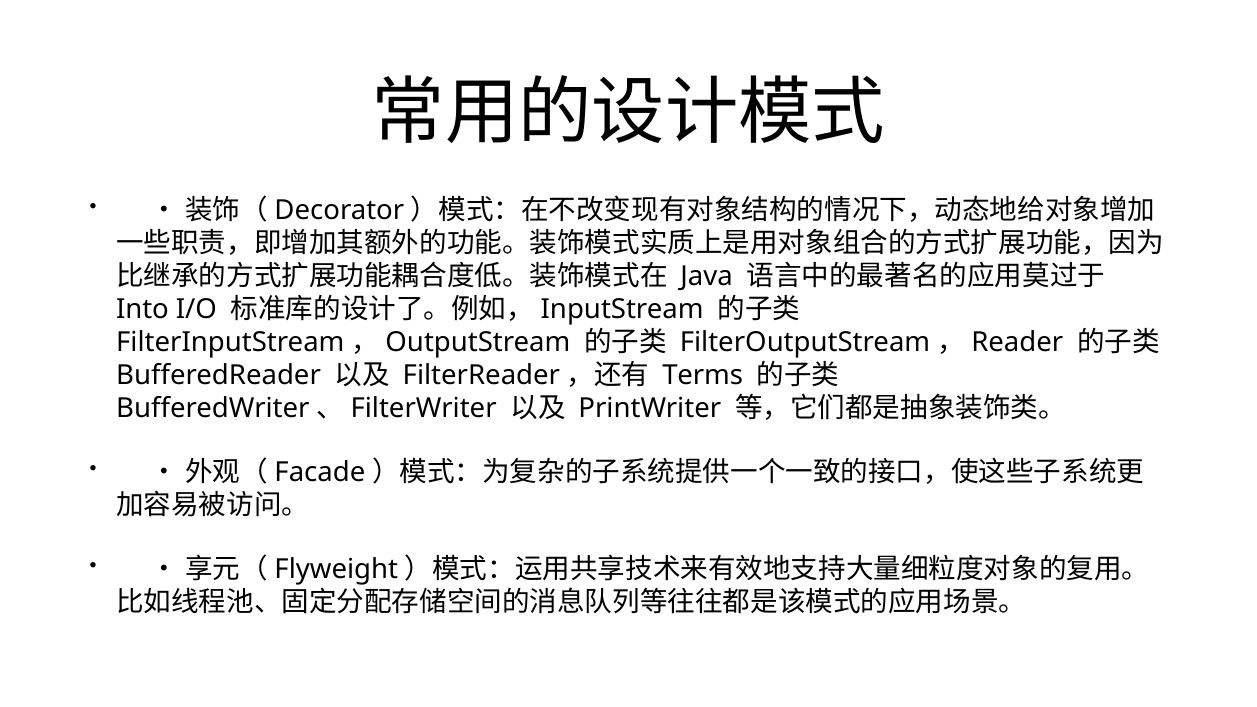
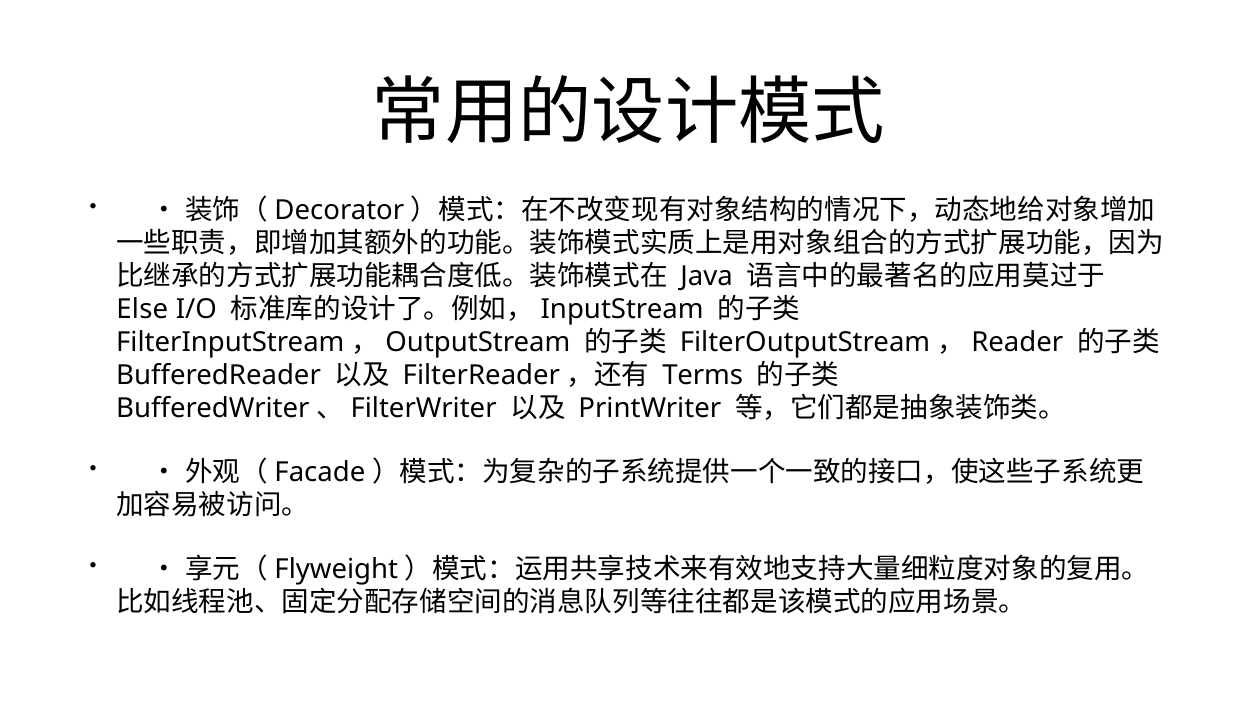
Into: Into -> Else
